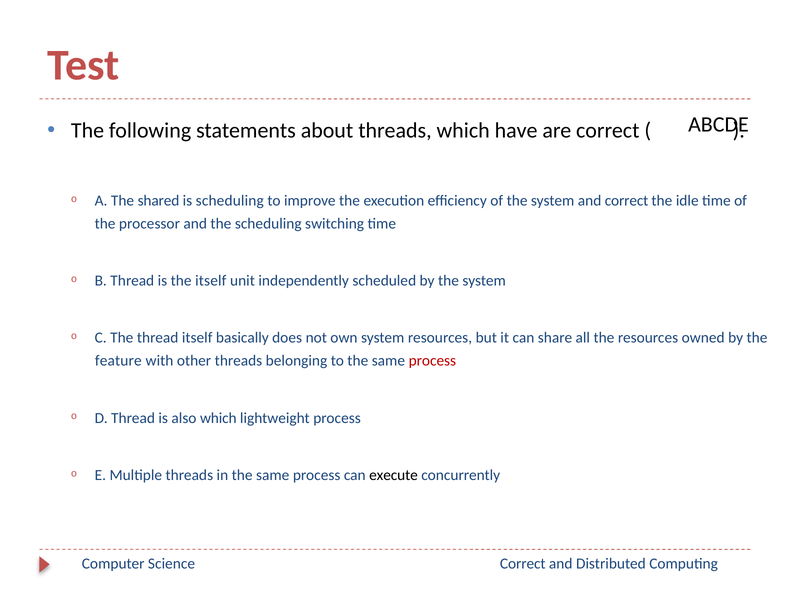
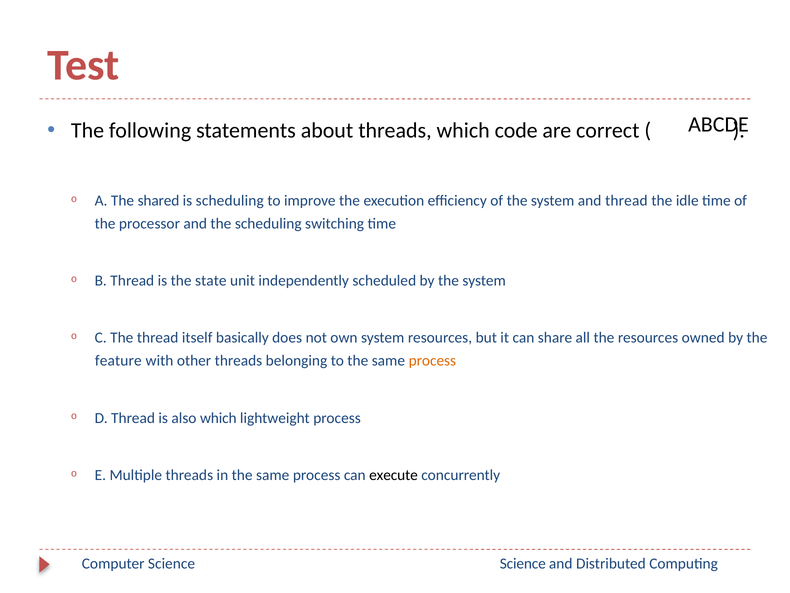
have: have -> code
and correct: correct -> thread
the itself: itself -> state
process at (432, 361) colour: red -> orange
Correct at (523, 563): Correct -> Science
